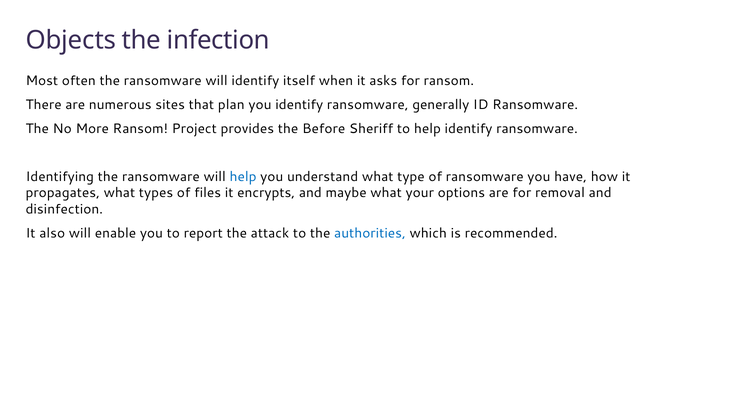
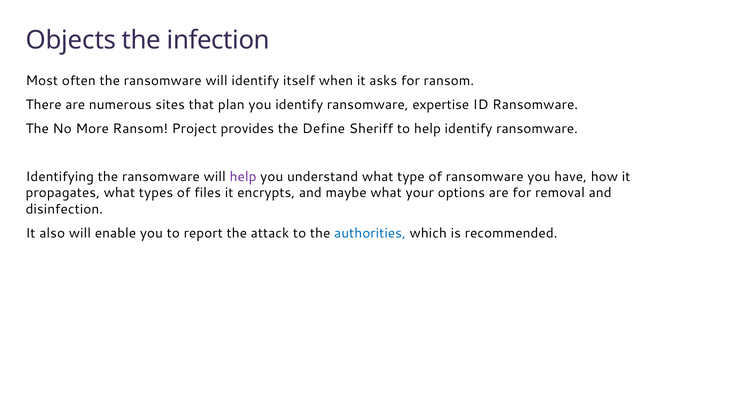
generally: generally -> expertise
Before: Before -> Define
help at (243, 177) colour: blue -> purple
